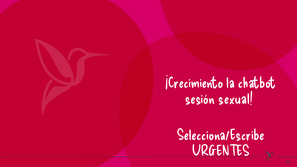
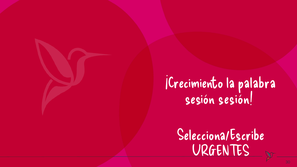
chatbot: chatbot -> palabra
sesión sexual: sexual -> sesión
